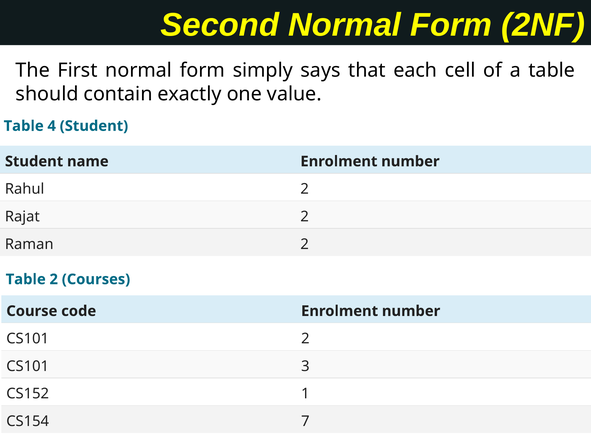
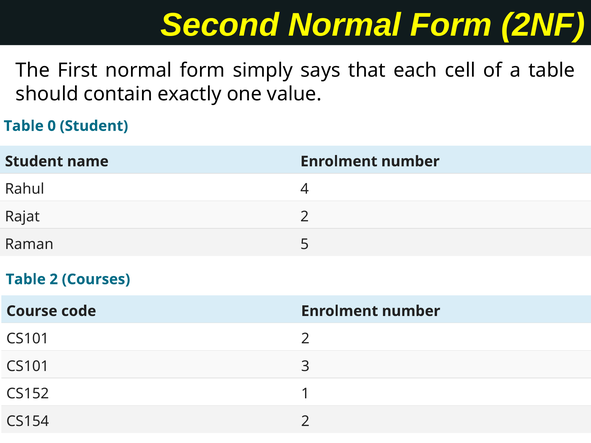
4: 4 -> 0
Rahul 2: 2 -> 4
Raman 2: 2 -> 5
CS154 7: 7 -> 2
